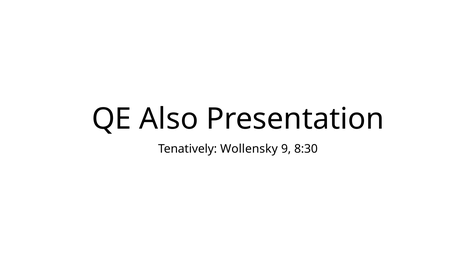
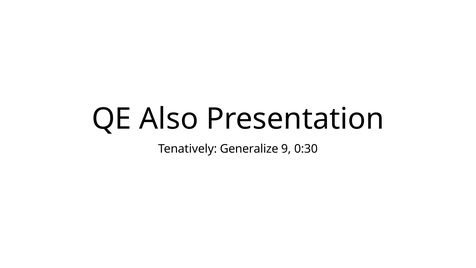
Wollensky: Wollensky -> Generalize
8:30: 8:30 -> 0:30
